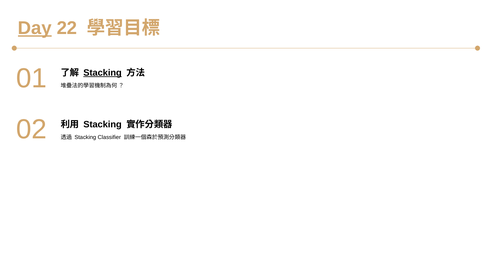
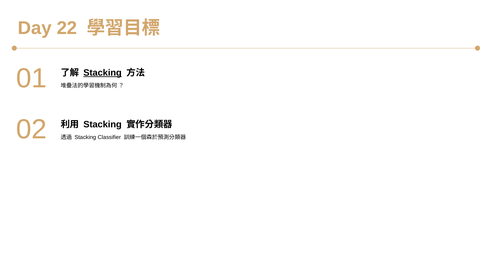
Day underline: present -> none
